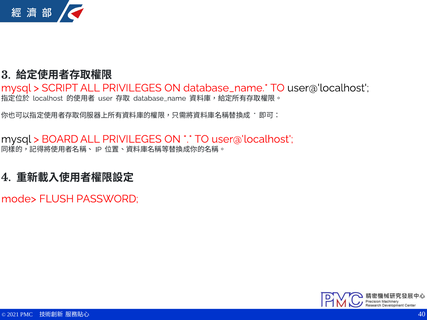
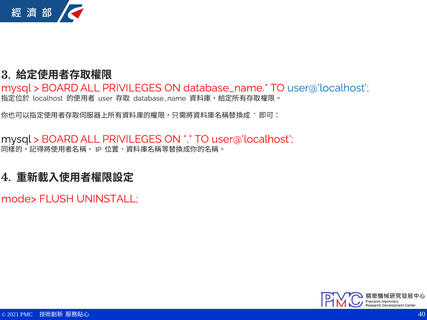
SCRIPT at (60, 88): SCRIPT -> BOARD
user@'localhost at (328, 88) colour: black -> blue
PASSWORD: PASSWORD -> UNINSTALL
